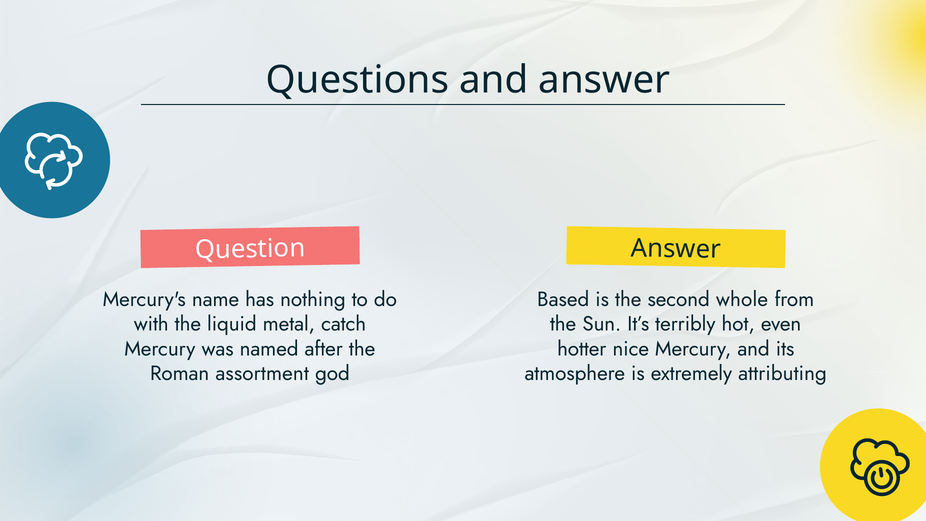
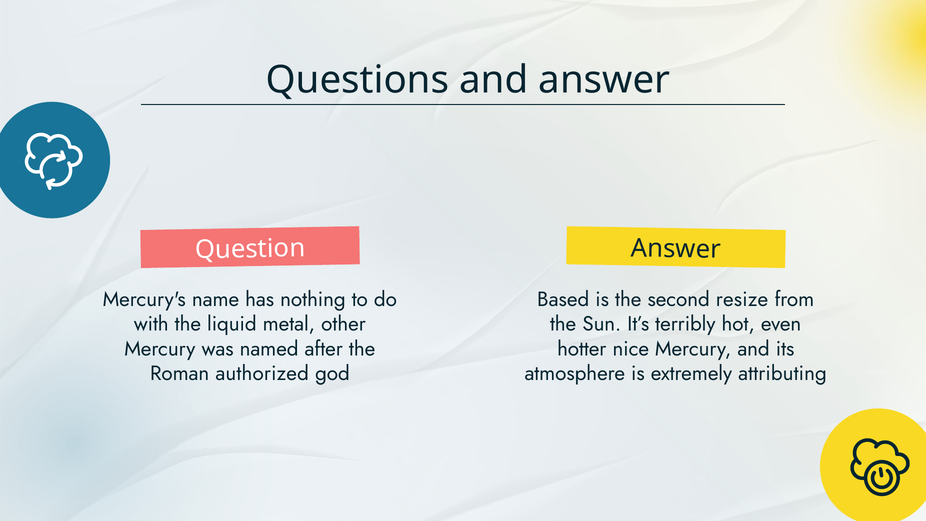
whole: whole -> resize
catch: catch -> other
assortment: assortment -> authorized
